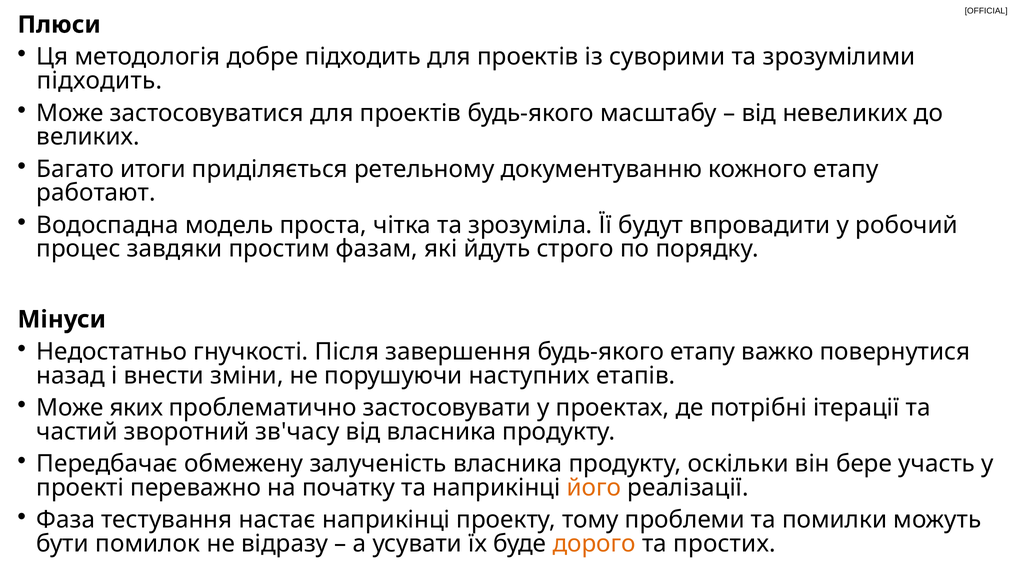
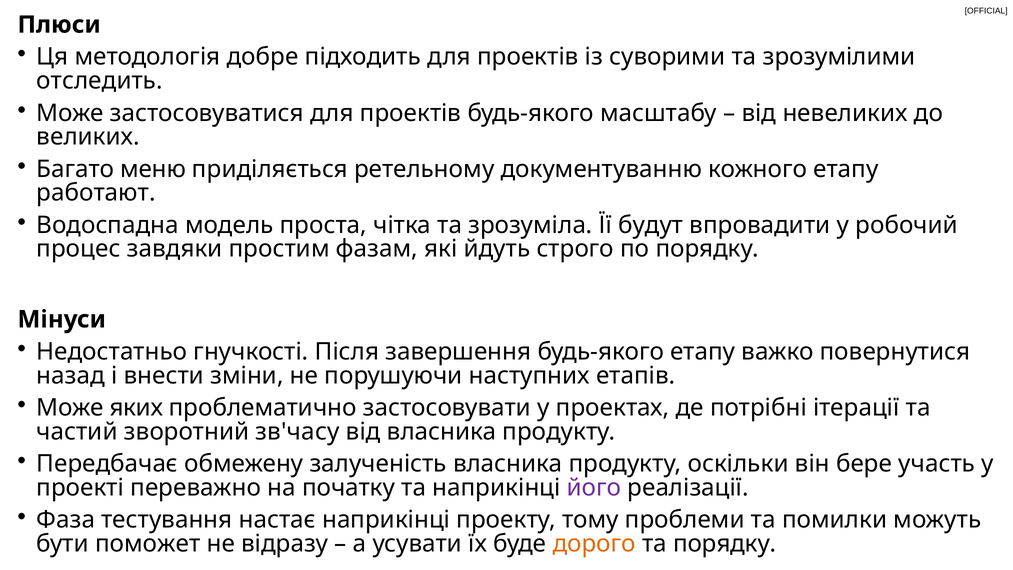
підходить at (99, 81): підходить -> отследить
итоги: итоги -> меню
його colour: orange -> purple
помилок: помилок -> поможет
та простих: простих -> порядку
